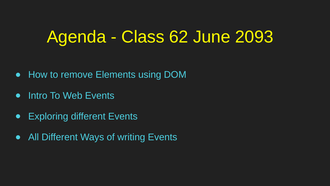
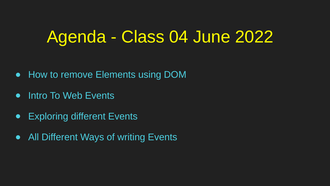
62: 62 -> 04
2093: 2093 -> 2022
